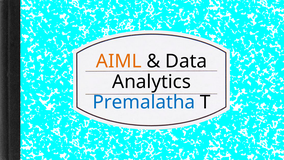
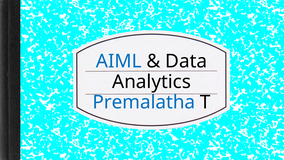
AIML colour: orange -> blue
